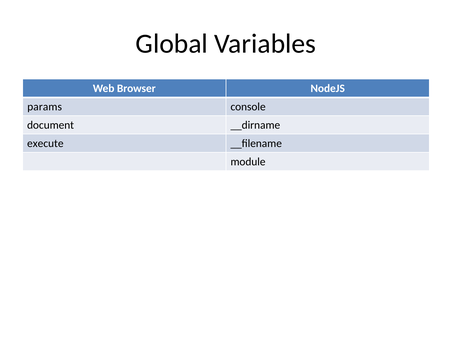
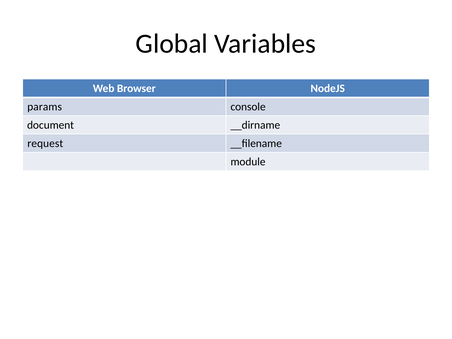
execute: execute -> request
